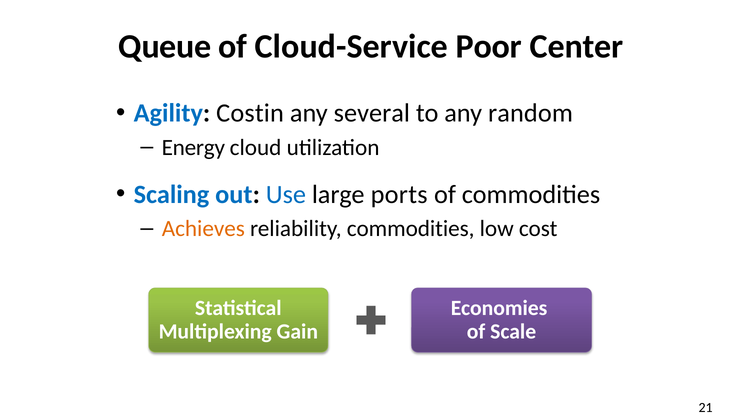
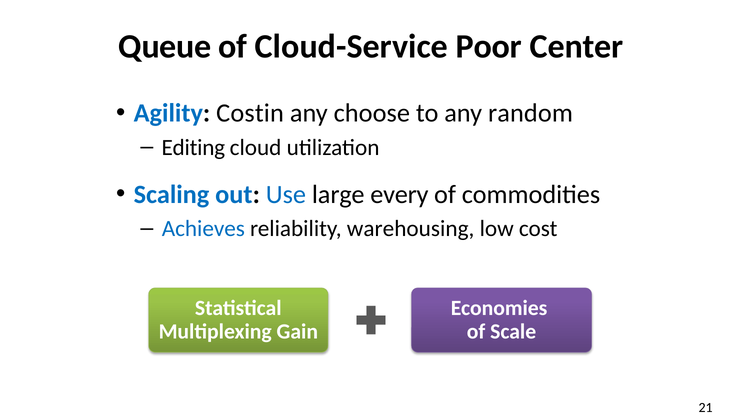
several: several -> choose
Energy: Energy -> Editing
ports: ports -> every
Achieves colour: orange -> blue
reliability commodities: commodities -> warehousing
